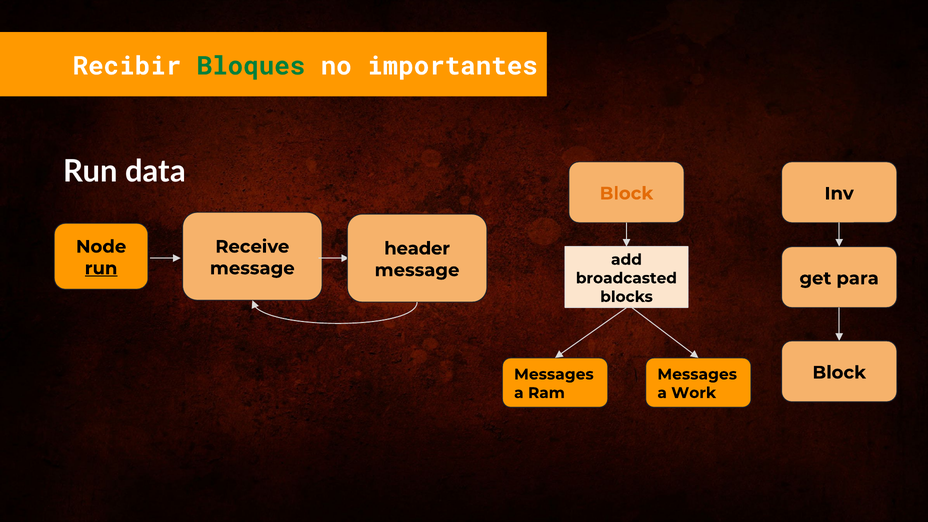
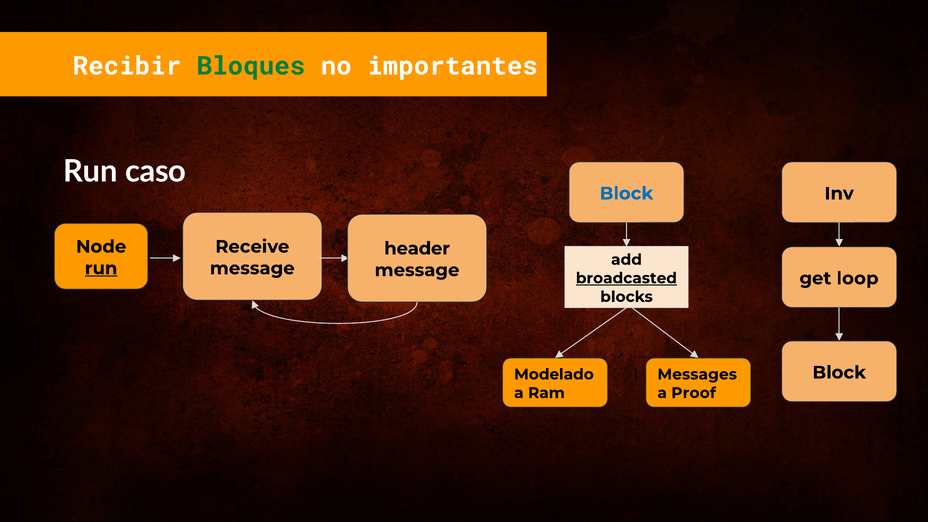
data: data -> caso
Block at (626, 193) colour: orange -> blue
para: para -> loop
broadcasted underline: none -> present
Messages at (554, 374): Messages -> Modelado
Work: Work -> Proof
